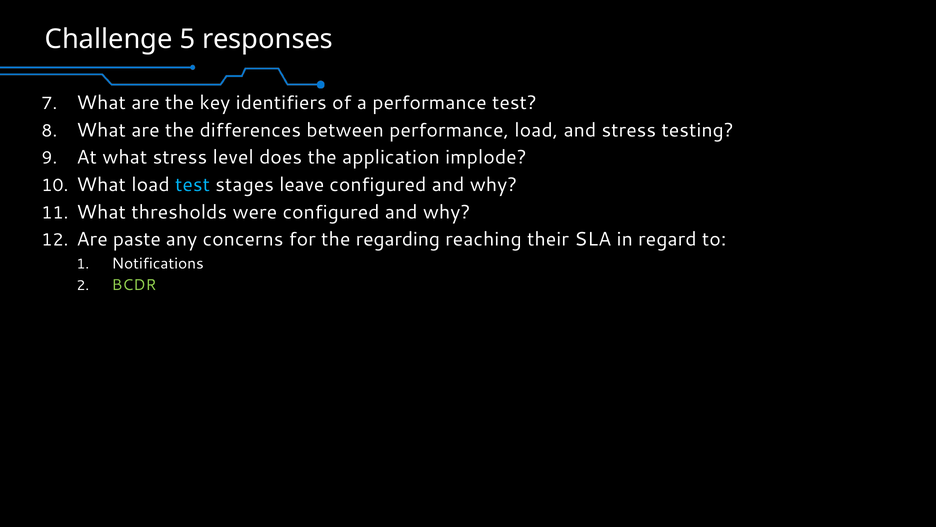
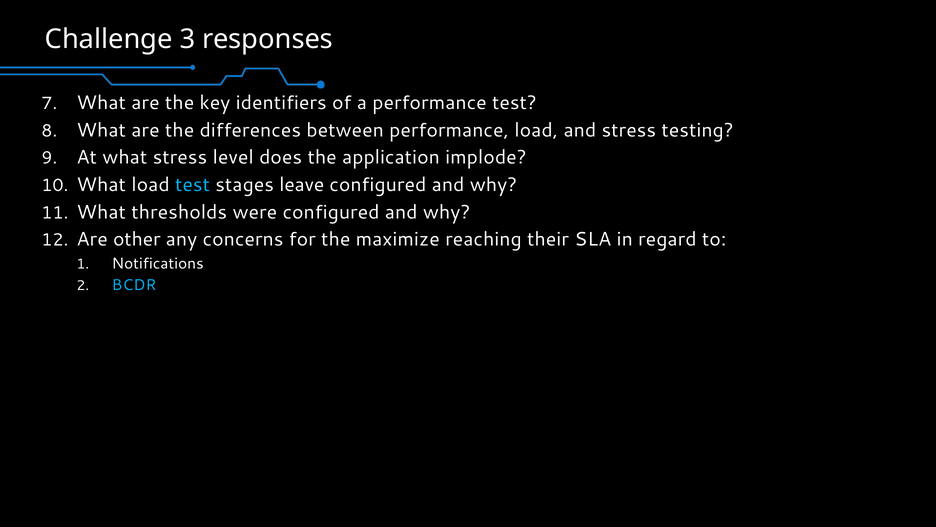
5: 5 -> 3
paste: paste -> other
regarding: regarding -> maximize
BCDR colour: light green -> light blue
